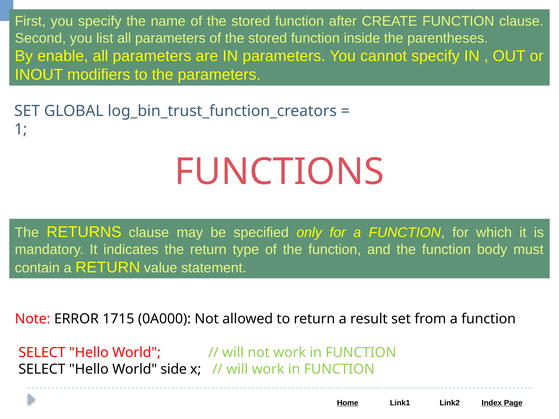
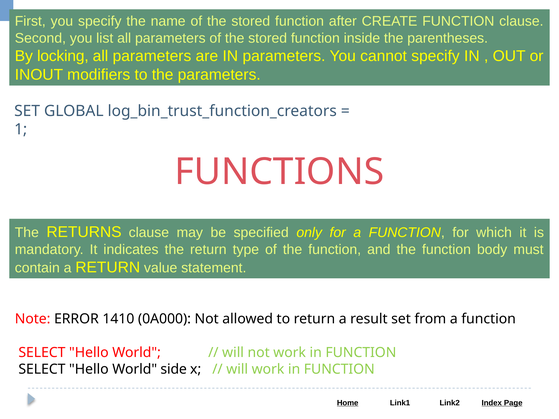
enable: enable -> locking
1715: 1715 -> 1410
